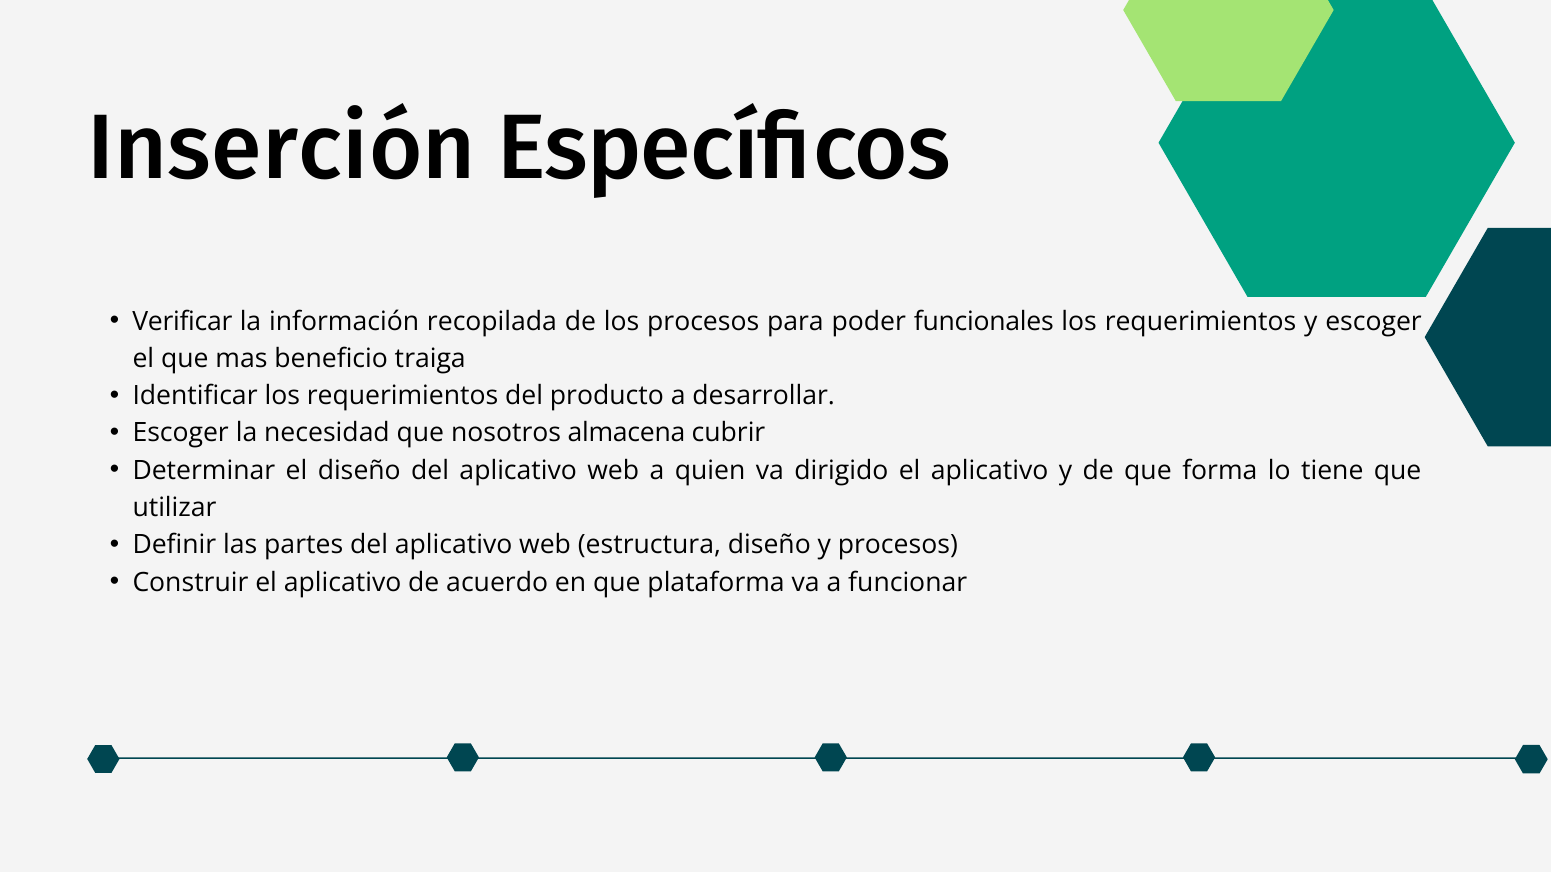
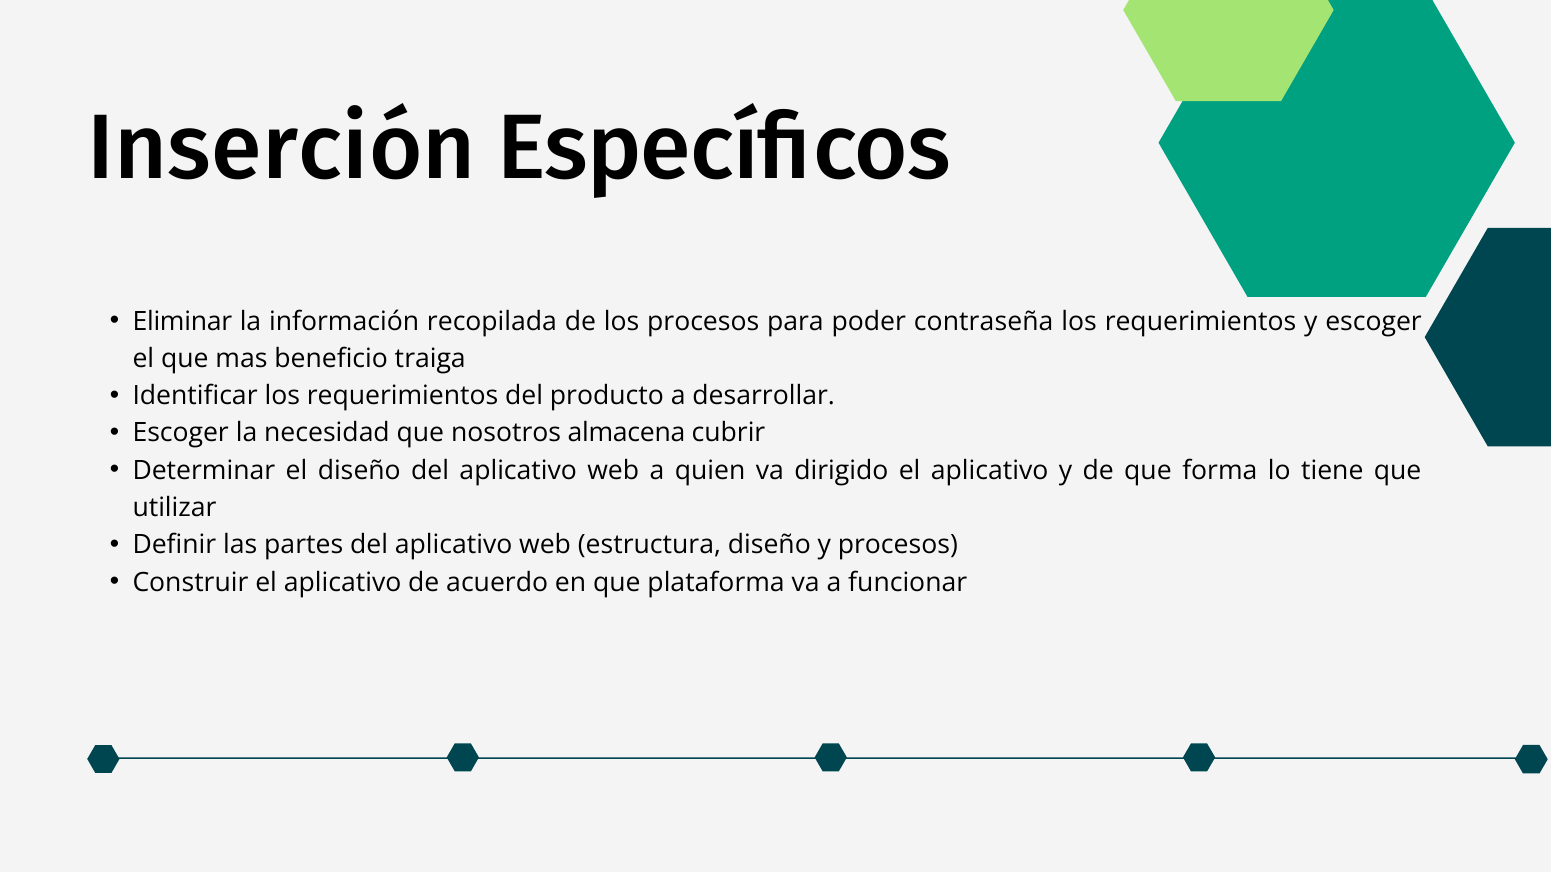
Verificar: Verificar -> Eliminar
funcionales: funcionales -> contraseña
